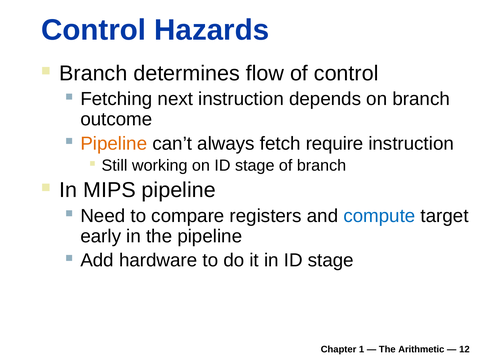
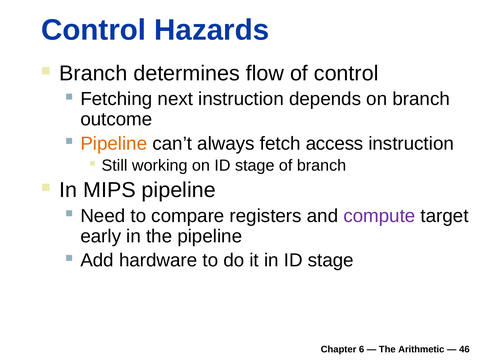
require: require -> access
compute colour: blue -> purple
1: 1 -> 6
12: 12 -> 46
